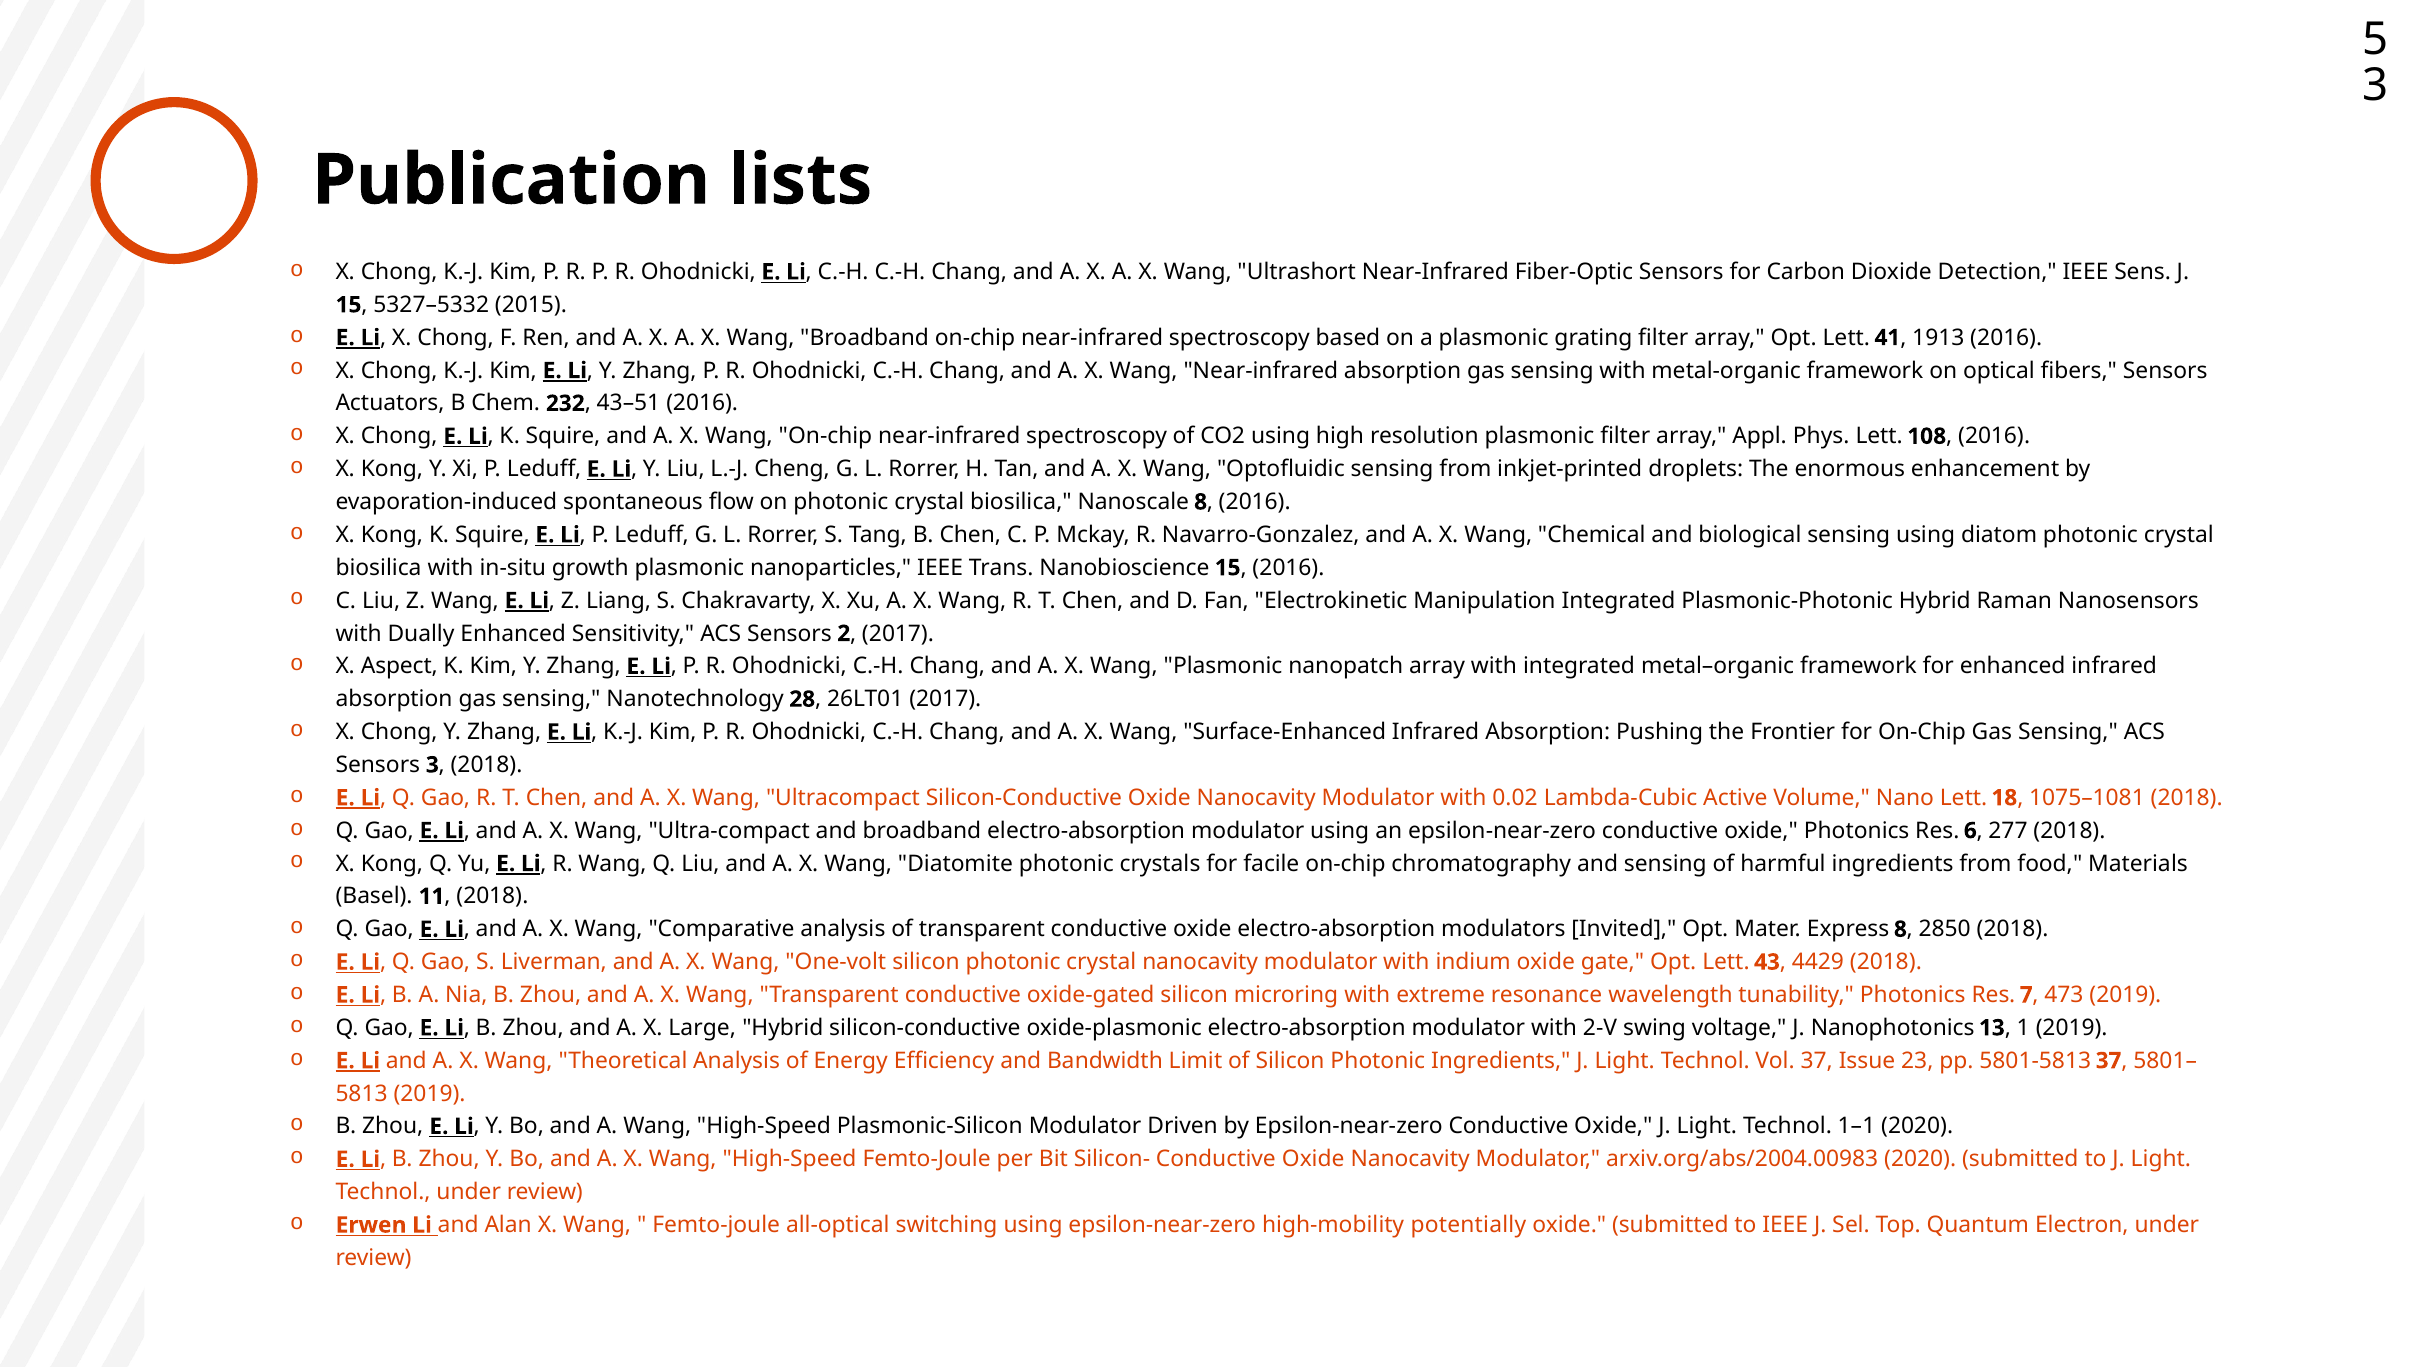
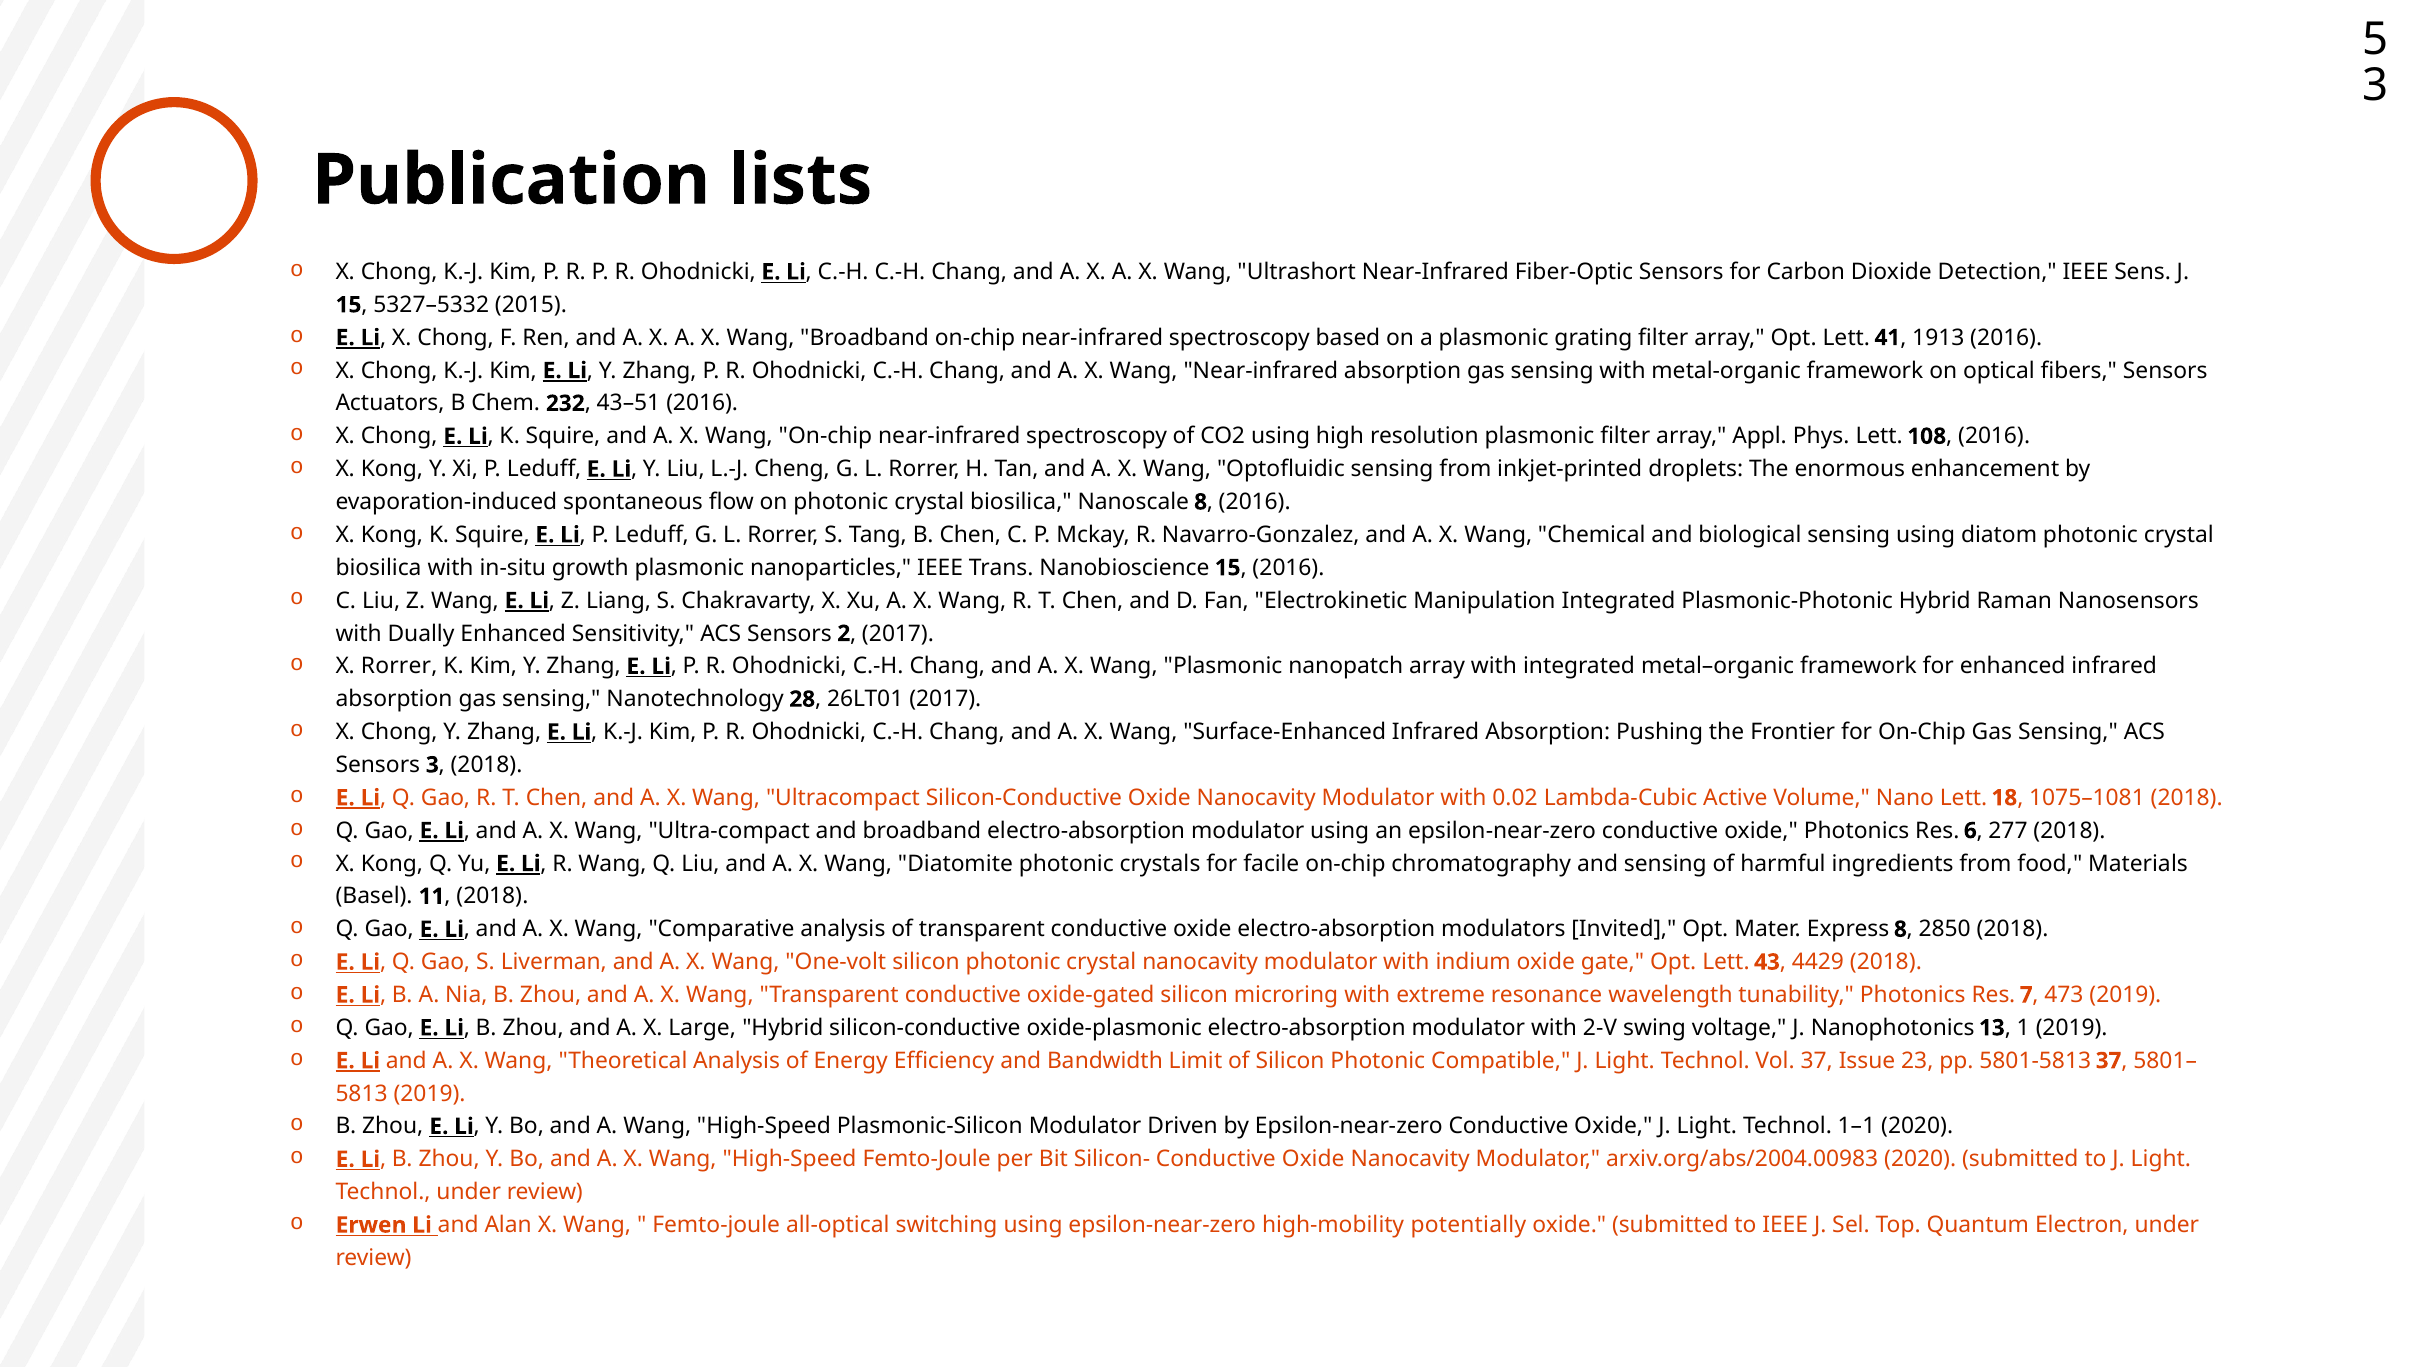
X Aspect: Aspect -> Rorrer
Photonic Ingredients: Ingredients -> Compatible
